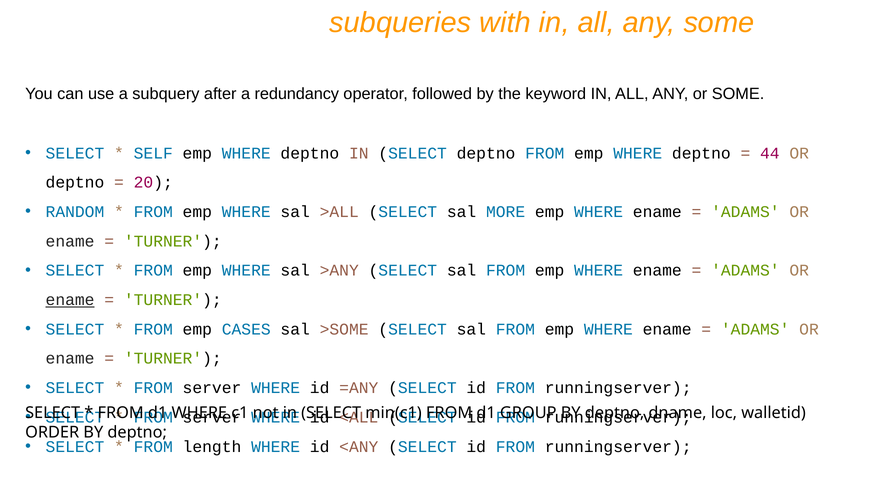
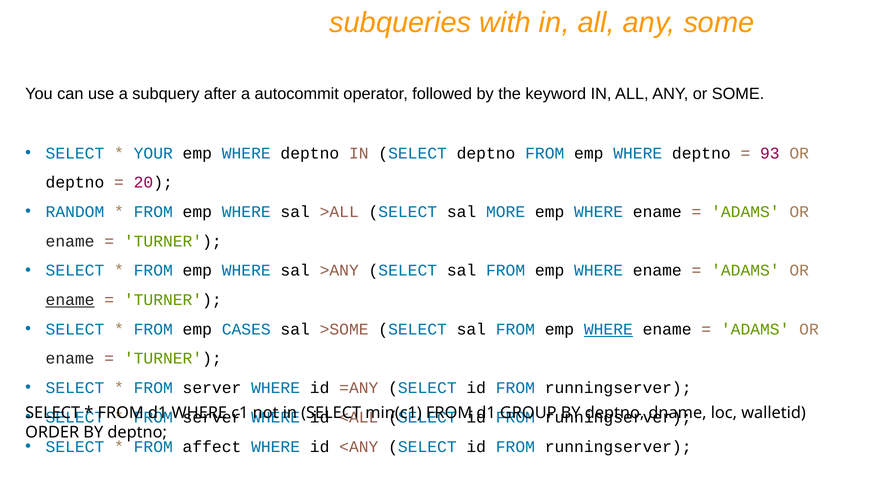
redundancy: redundancy -> autocommit
SELF: SELF -> YOUR
44: 44 -> 93
WHERE at (608, 330) underline: none -> present
length: length -> affect
